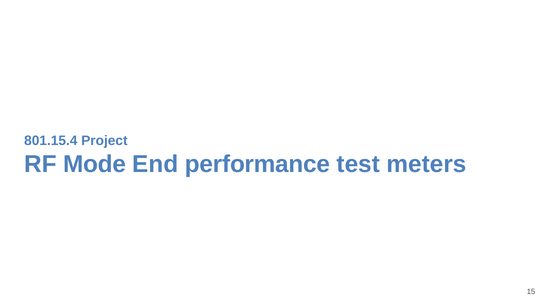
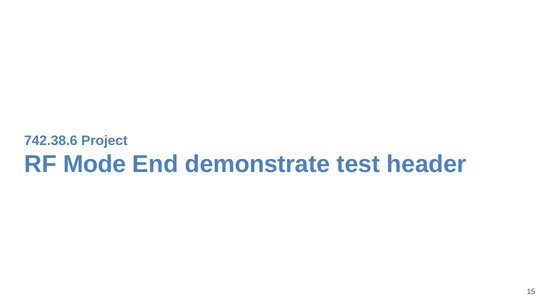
801.15.4: 801.15.4 -> 742.38.6
performance: performance -> demonstrate
meters: meters -> header
